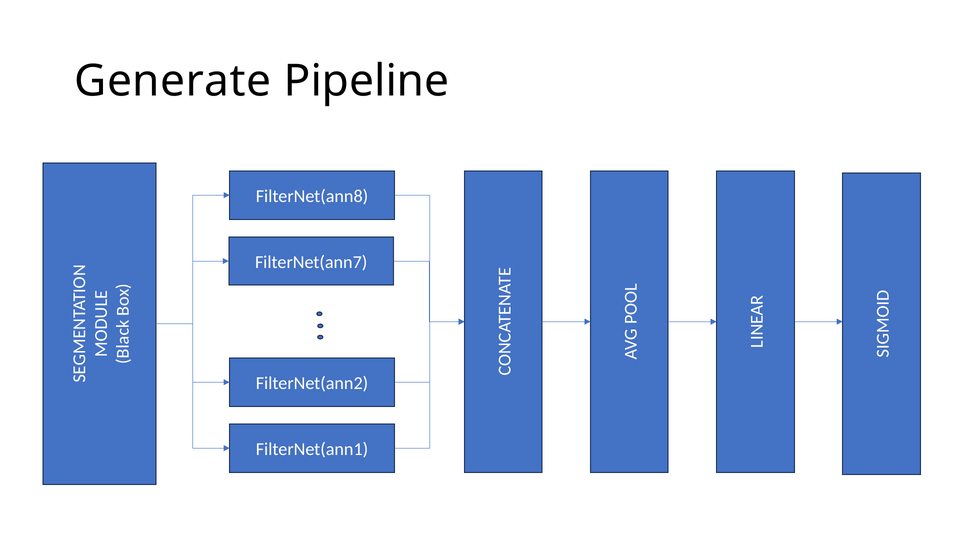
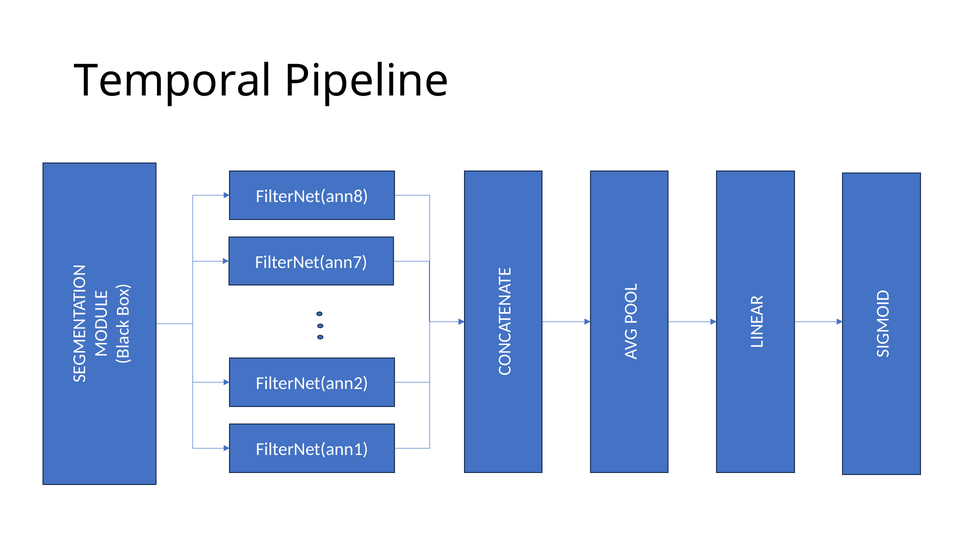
Generate: Generate -> Temporal
